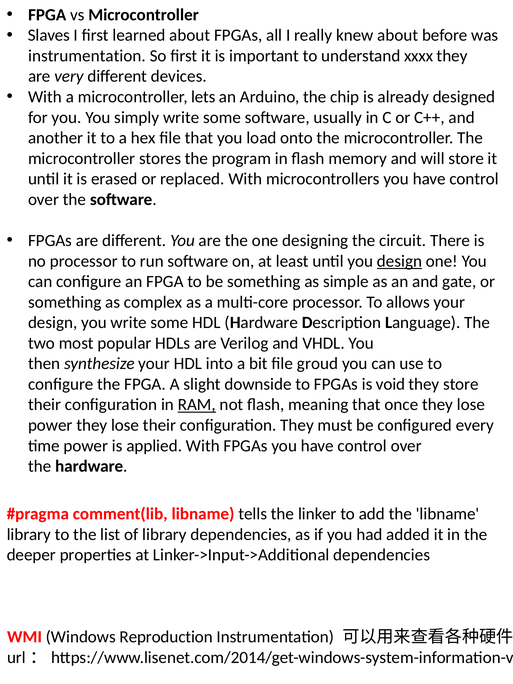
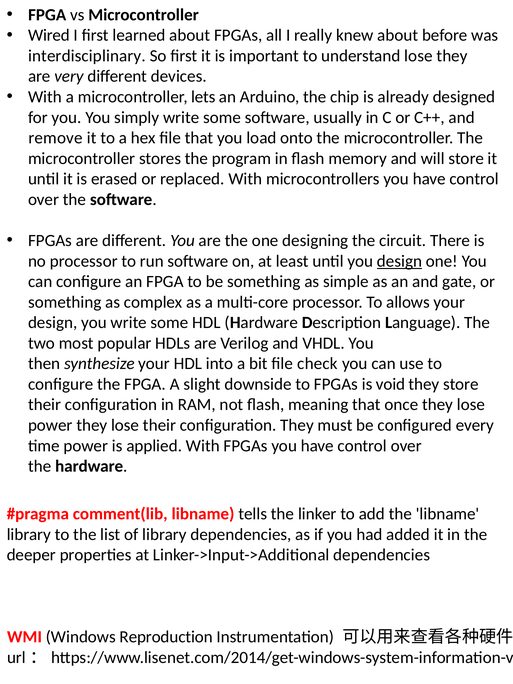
Slaves: Slaves -> Wired
instrumentation at (87, 56): instrumentation -> interdisciplinary
understand xxxx: xxxx -> lose
another: another -> remove
groud: groud -> check
RAM underline: present -> none
